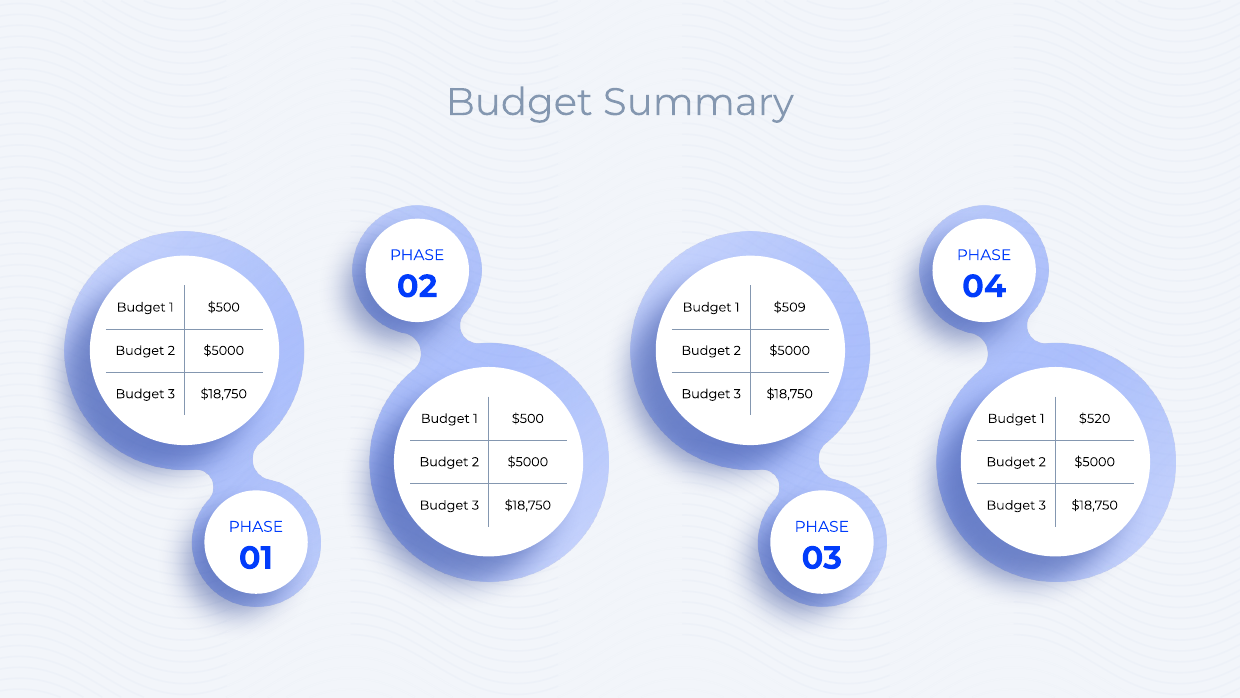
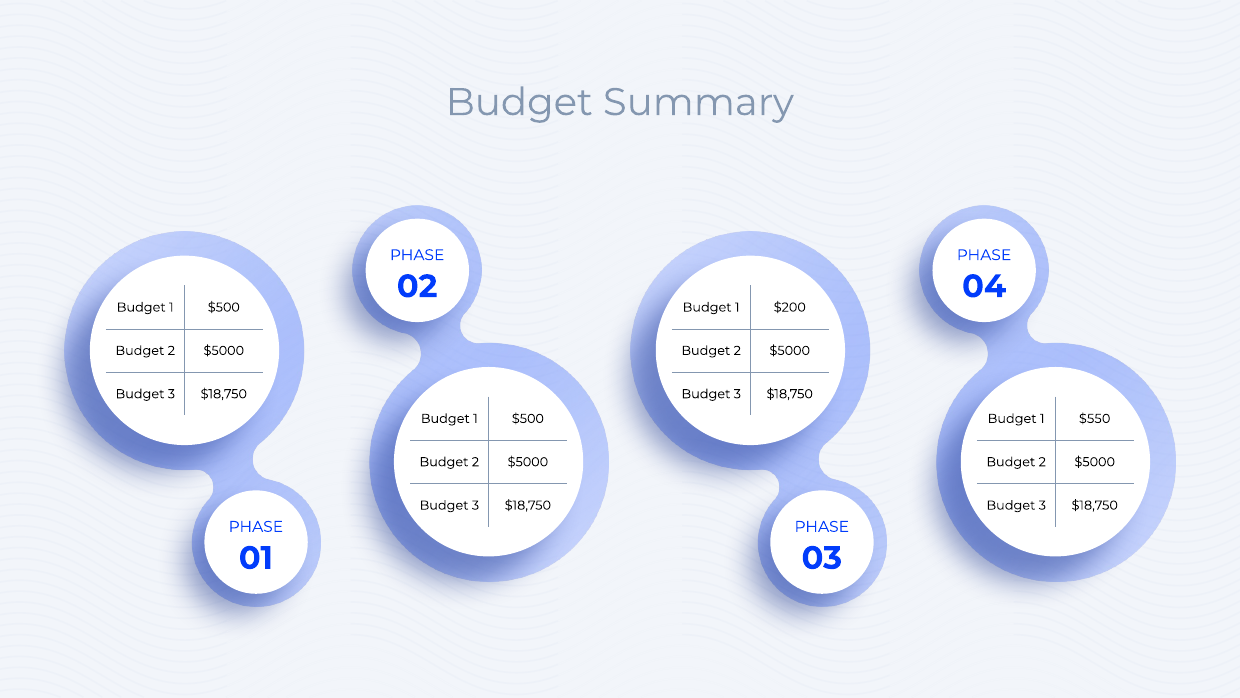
$509: $509 -> $200
$520: $520 -> $550
